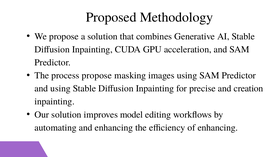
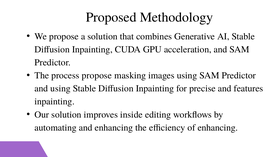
creation: creation -> features
model: model -> inside
